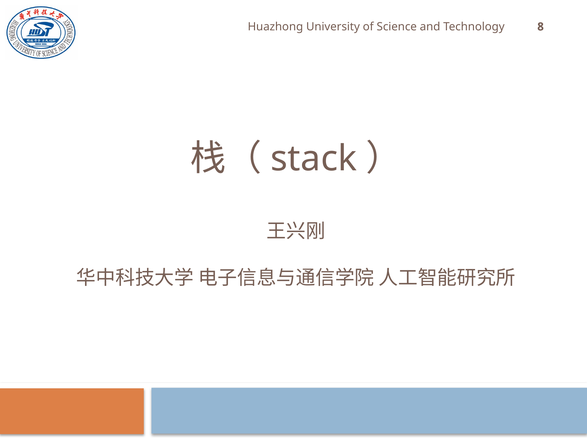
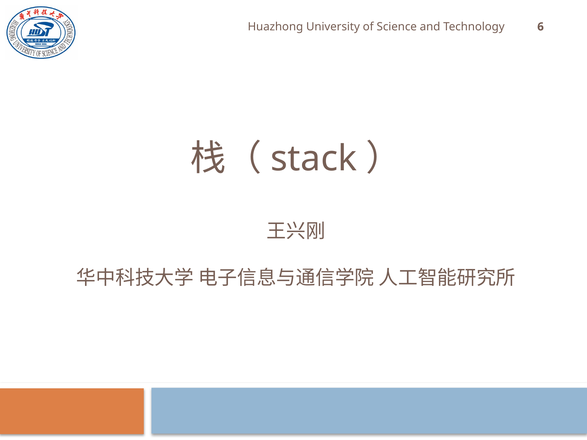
8: 8 -> 6
